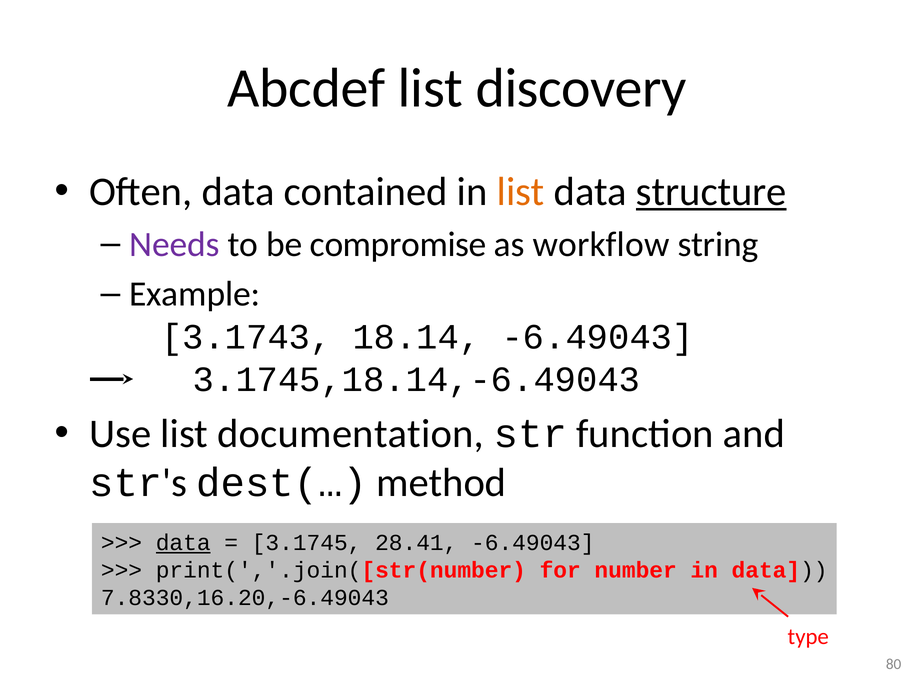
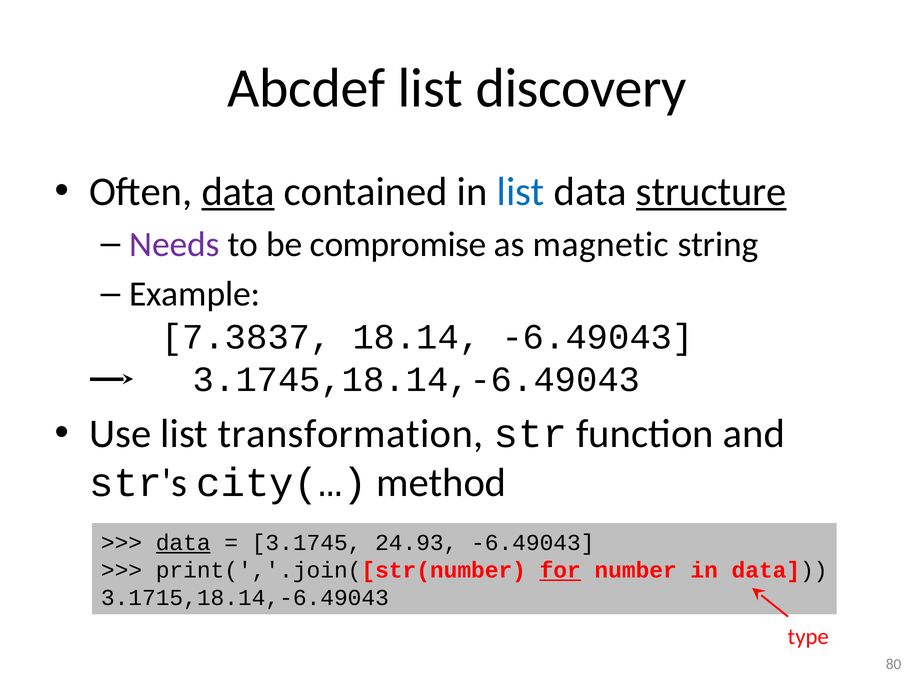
data at (238, 192) underline: none -> present
list at (521, 192) colour: orange -> blue
workflow: workflow -> magnetic
3.1743: 3.1743 -> 7.3837
documentation: documentation -> transformation
dest(…: dest(… -> city(…
28.41: 28.41 -> 24.93
for underline: none -> present
7.8330,16.20,-6.49043: 7.8330,16.20,-6.49043 -> 3.1715,18.14,-6.49043
